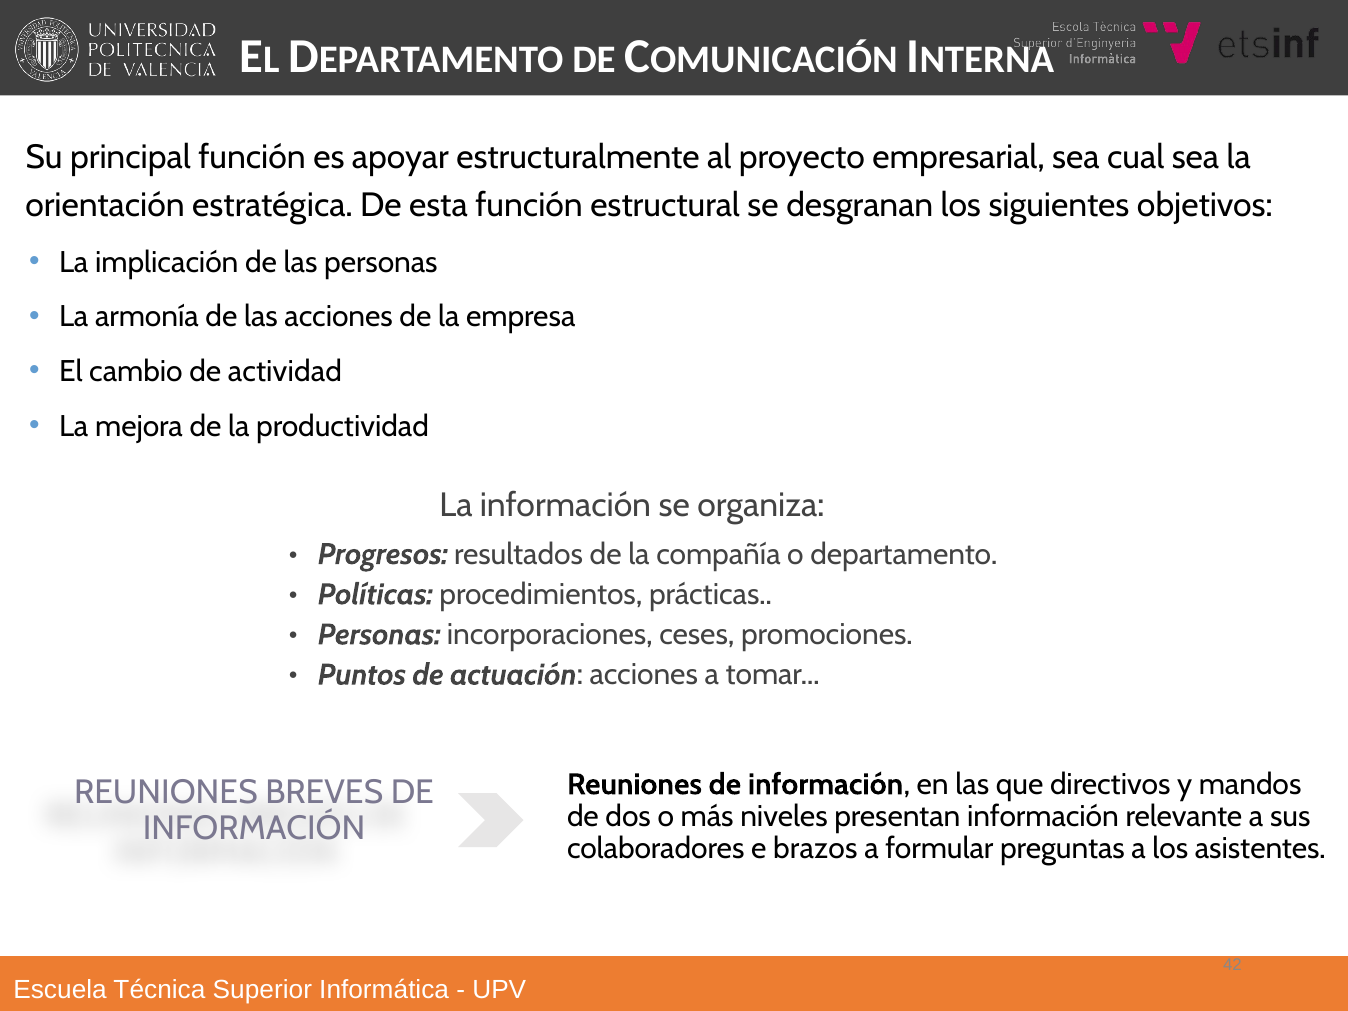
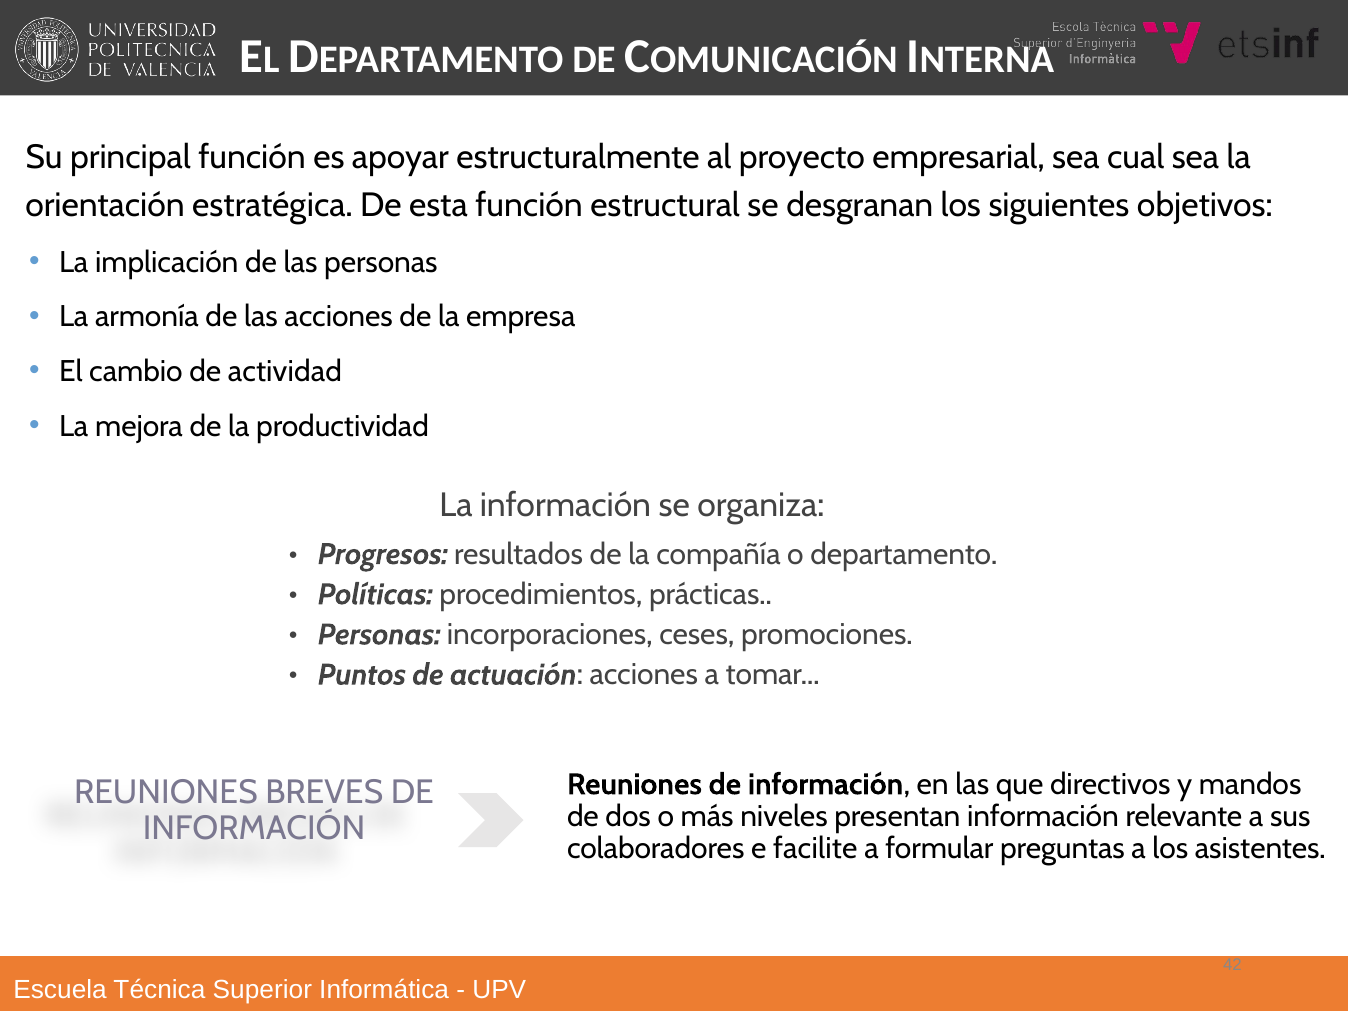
brazos: brazos -> facilite
